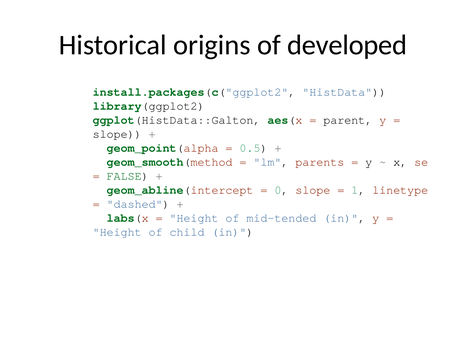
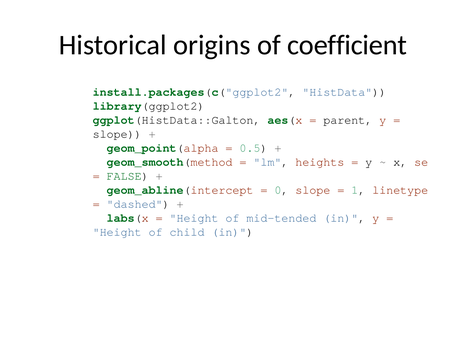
developed: developed -> coefficient
parents: parents -> heights
